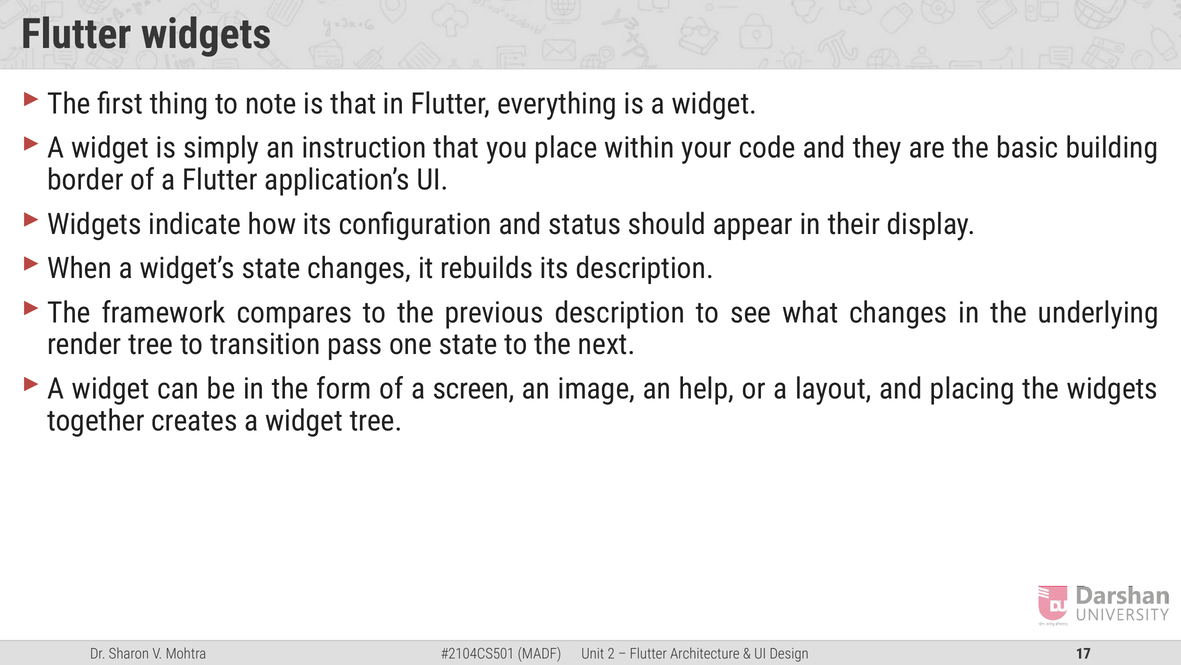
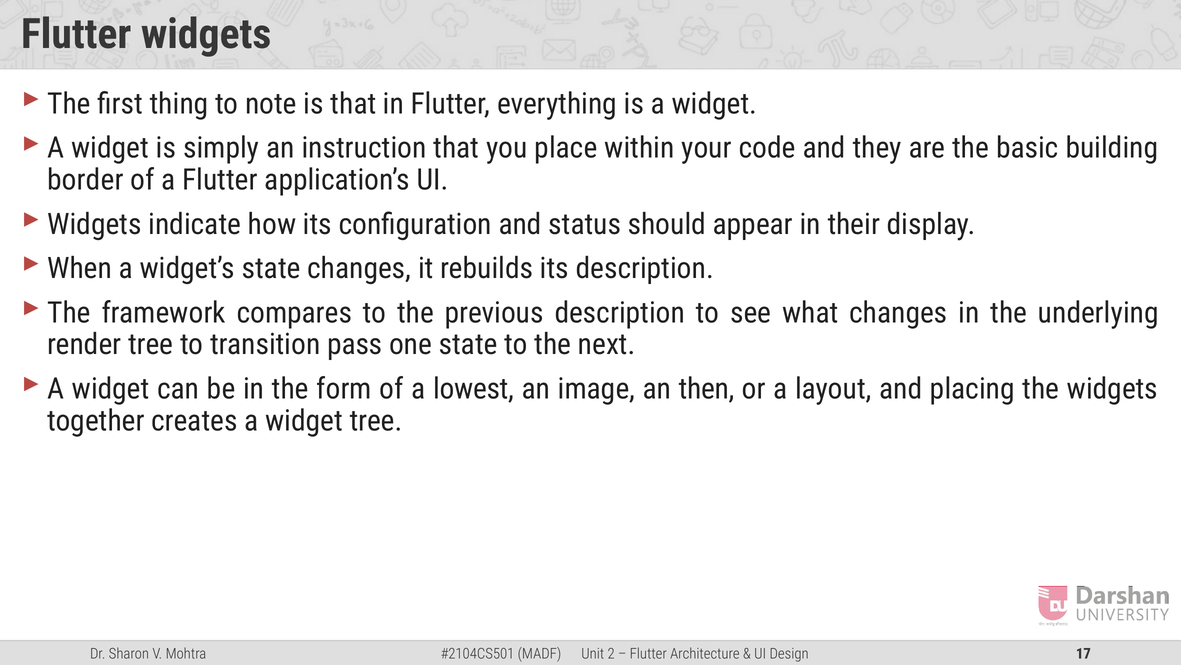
screen: screen -> lowest
help: help -> then
